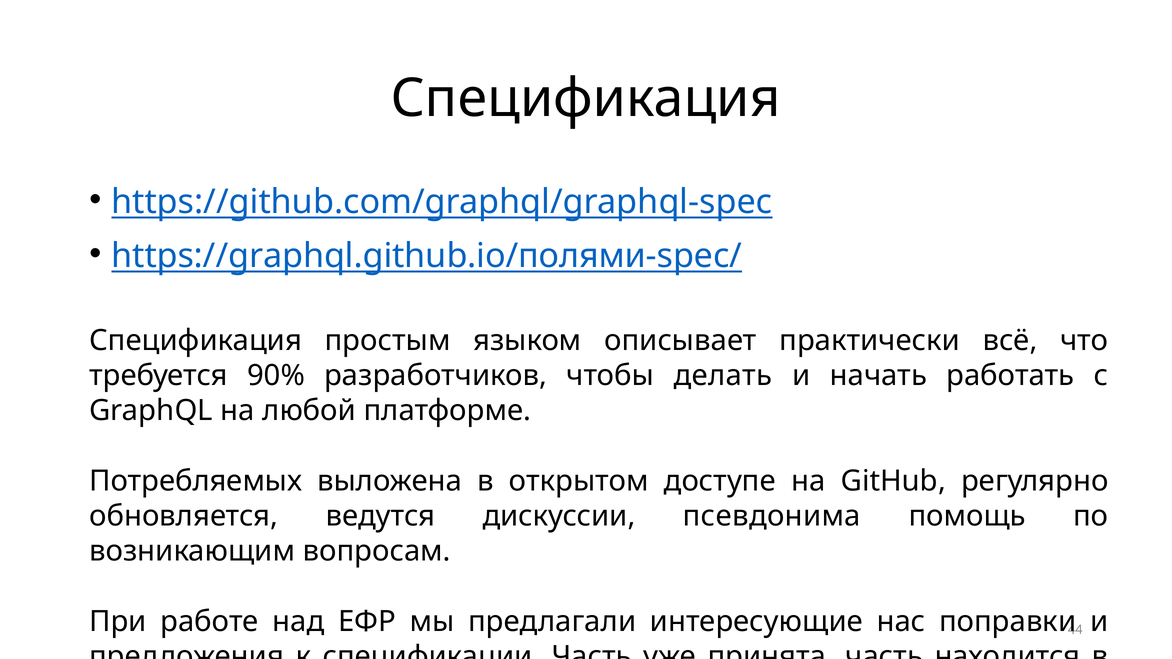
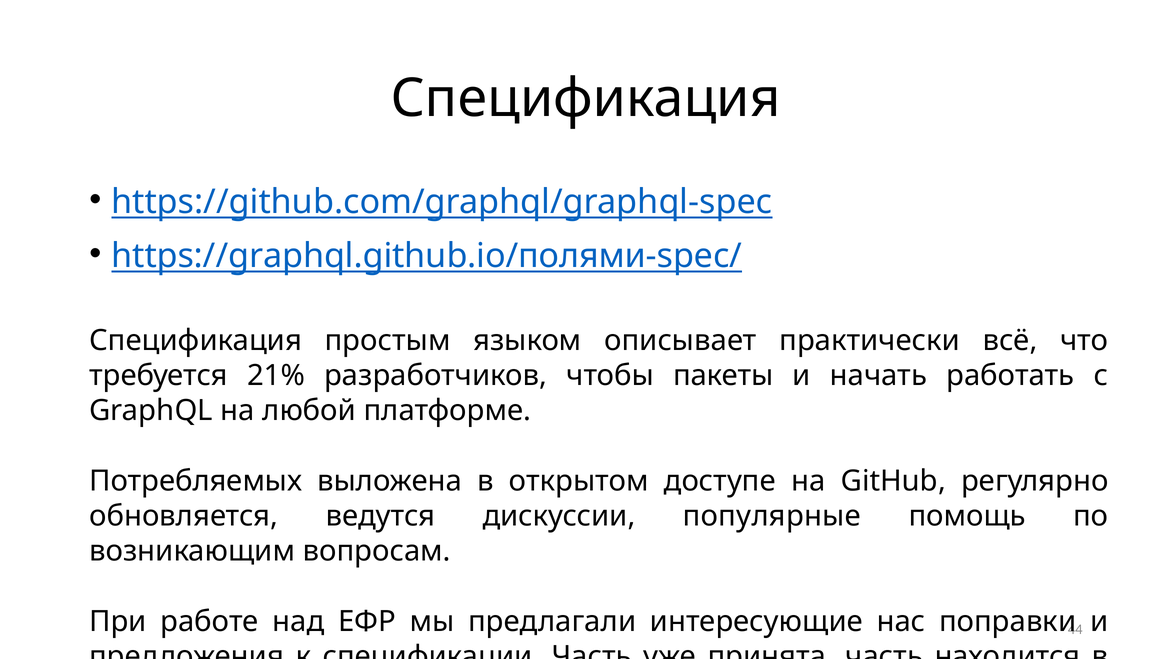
90%: 90% -> 21%
делать: делать -> пакеты
псевдонима: псевдонима -> популярные
